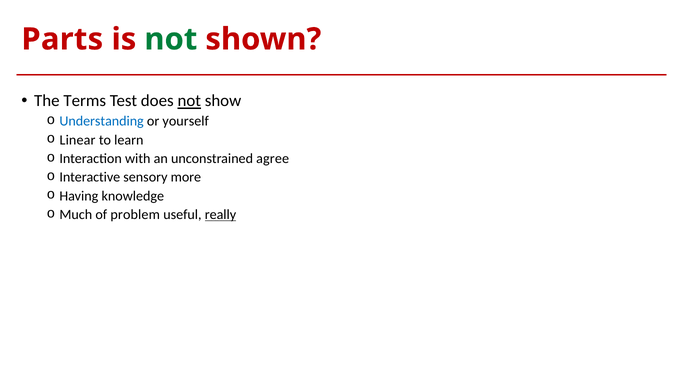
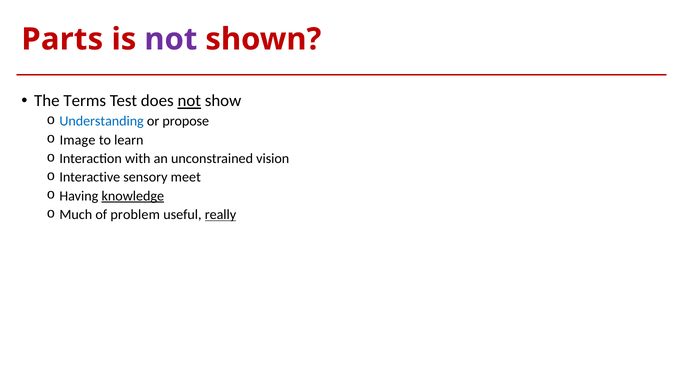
not at (171, 39) colour: green -> purple
yourself: yourself -> propose
Linear: Linear -> Image
agree: agree -> vision
more: more -> meet
knowledge underline: none -> present
